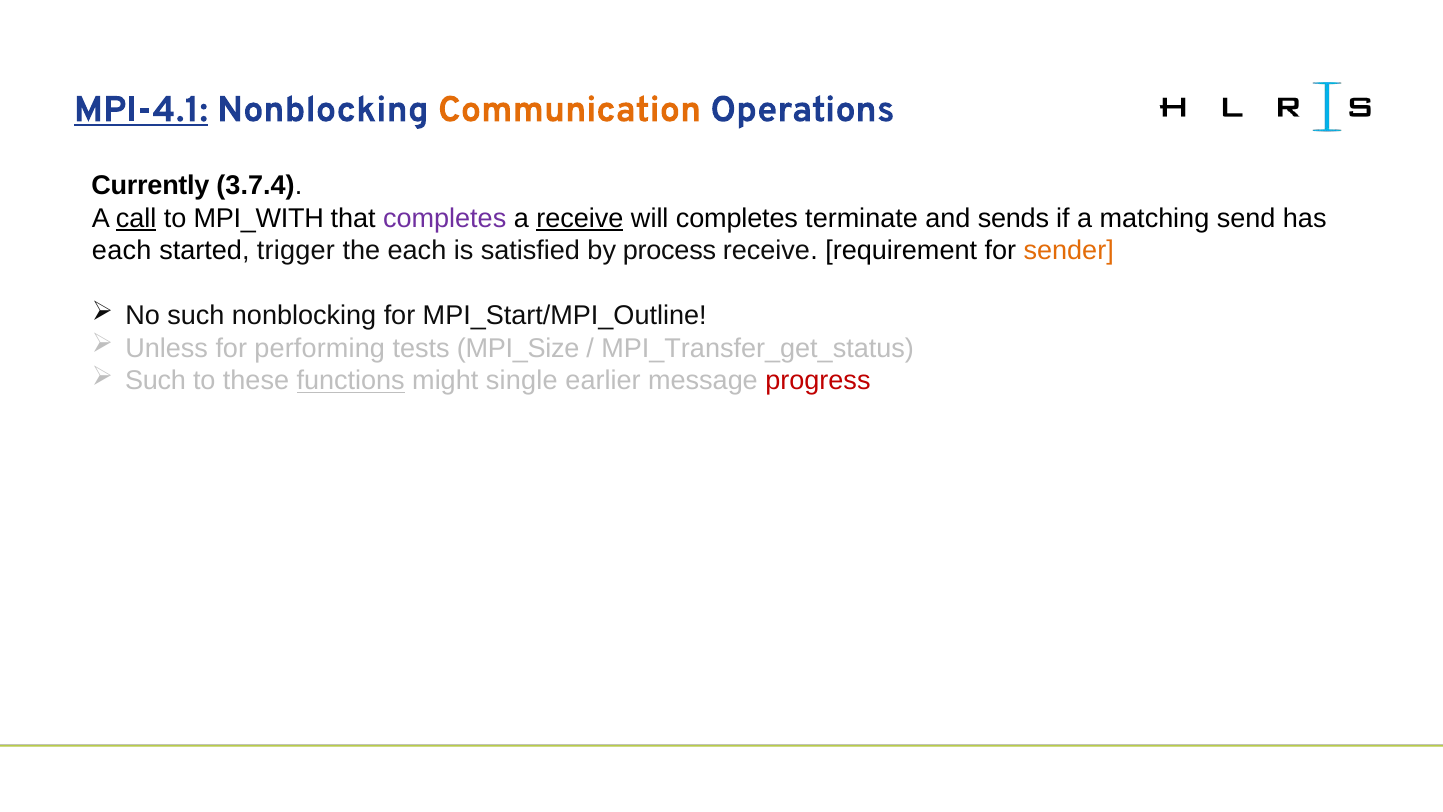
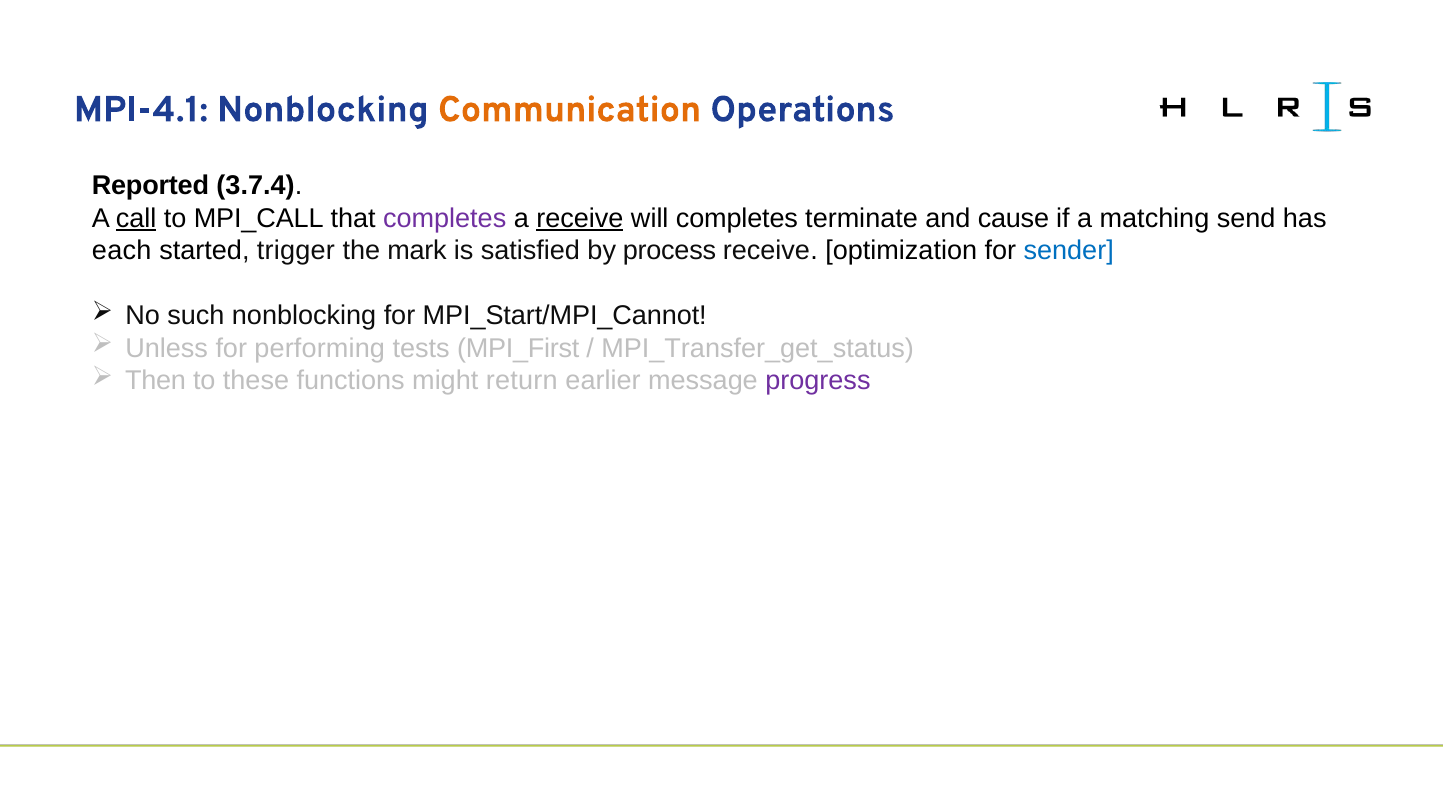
MPI-4.1 underline: present -> none
Currently: Currently -> Reported
MPI_WITH: MPI_WITH -> MPI_CALL
sends: sends -> cause
the each: each -> mark
requirement: requirement -> optimization
sender colour: orange -> blue
MPI_Start/MPI_Outline: MPI_Start/MPI_Outline -> MPI_Start/MPI_Cannot
MPI_Size: MPI_Size -> MPI_First
Such at (156, 381): Such -> Then
functions underline: present -> none
single: single -> return
progress colour: red -> purple
